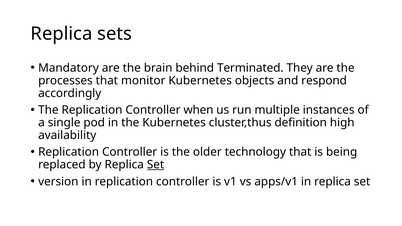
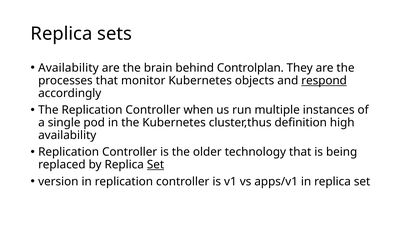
Mandatory at (69, 68): Mandatory -> Availability
Terminated: Terminated -> Controlplan
respond underline: none -> present
